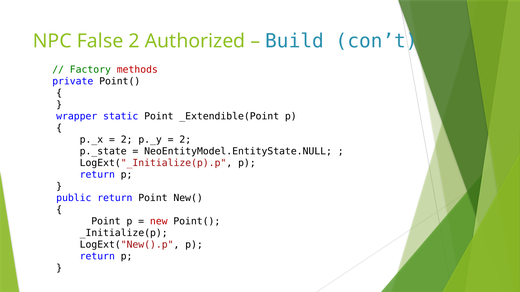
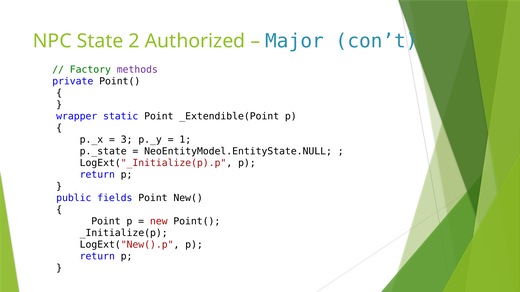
False: False -> State
Build: Build -> Major
methods colour: red -> purple
2 at (127, 140): 2 -> 3
2 at (185, 140): 2 -> 1
public return: return -> fields
